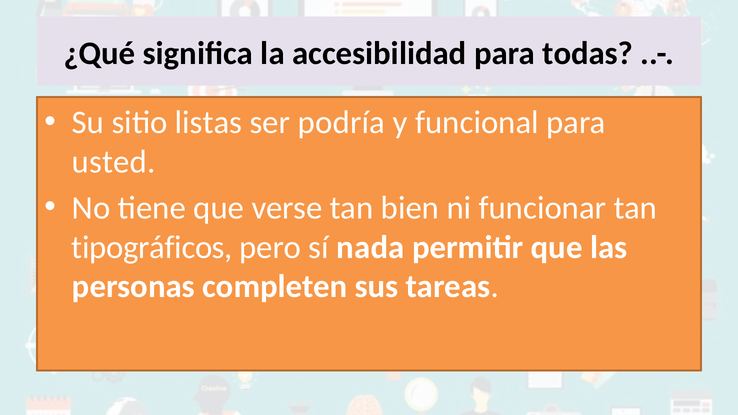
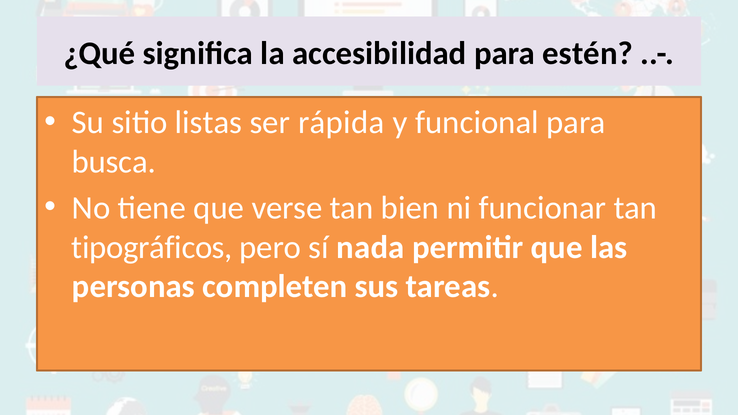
todas: todas -> estén
podría: podría -> rápida
usted: usted -> busca
